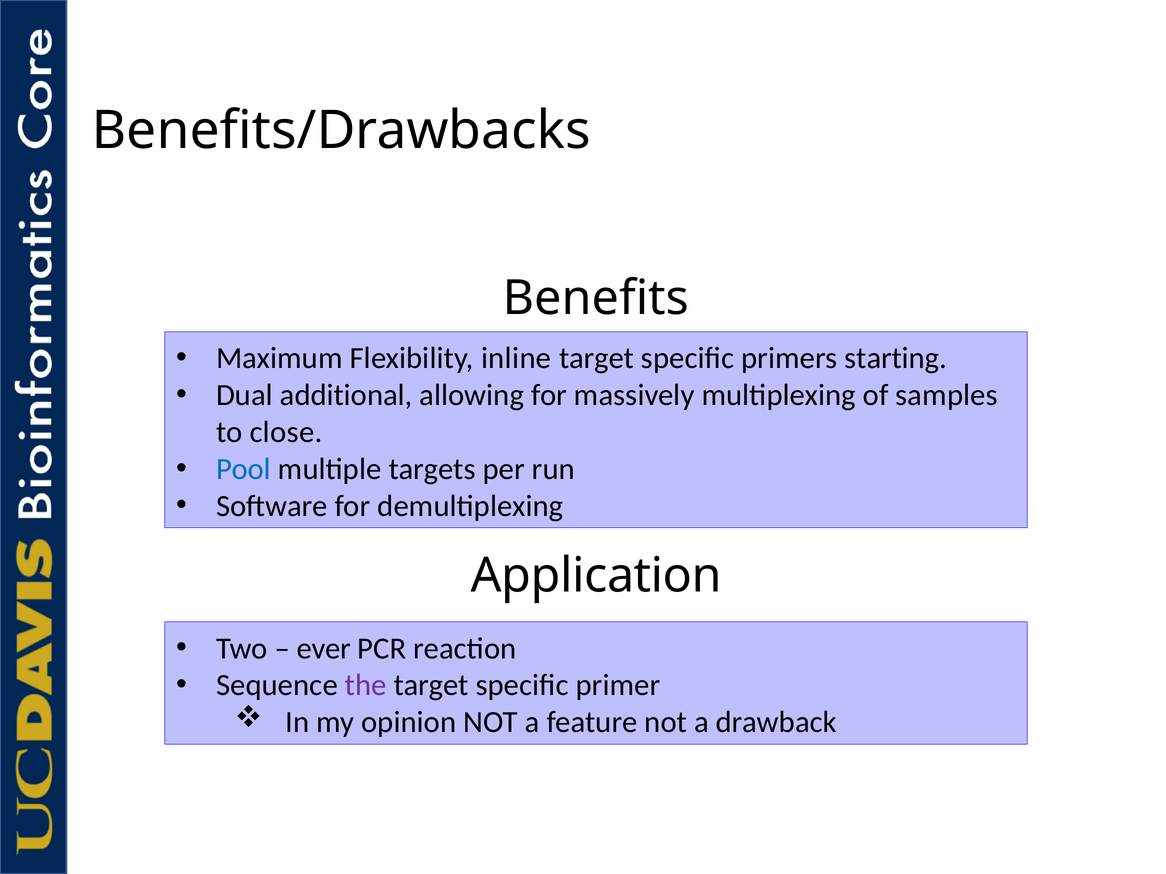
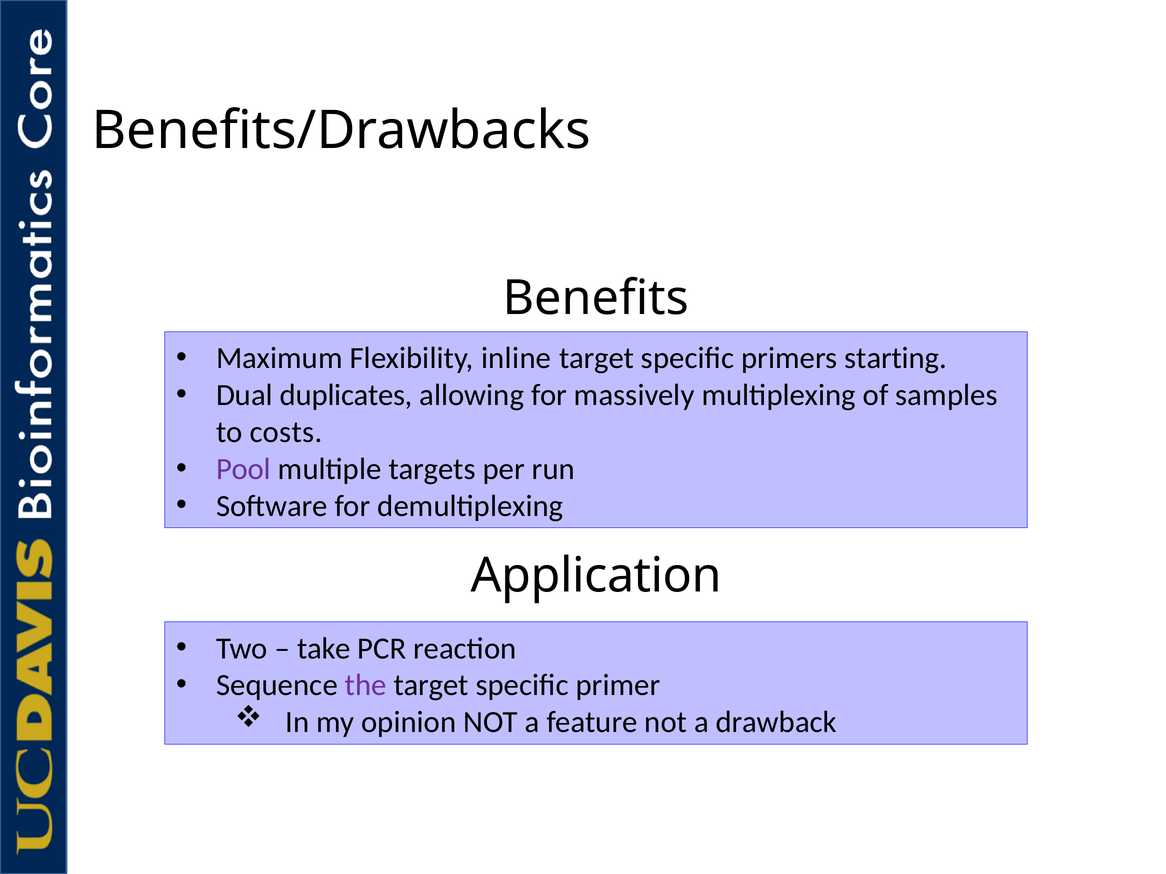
additional: additional -> duplicates
close: close -> costs
Pool colour: blue -> purple
ever: ever -> take
